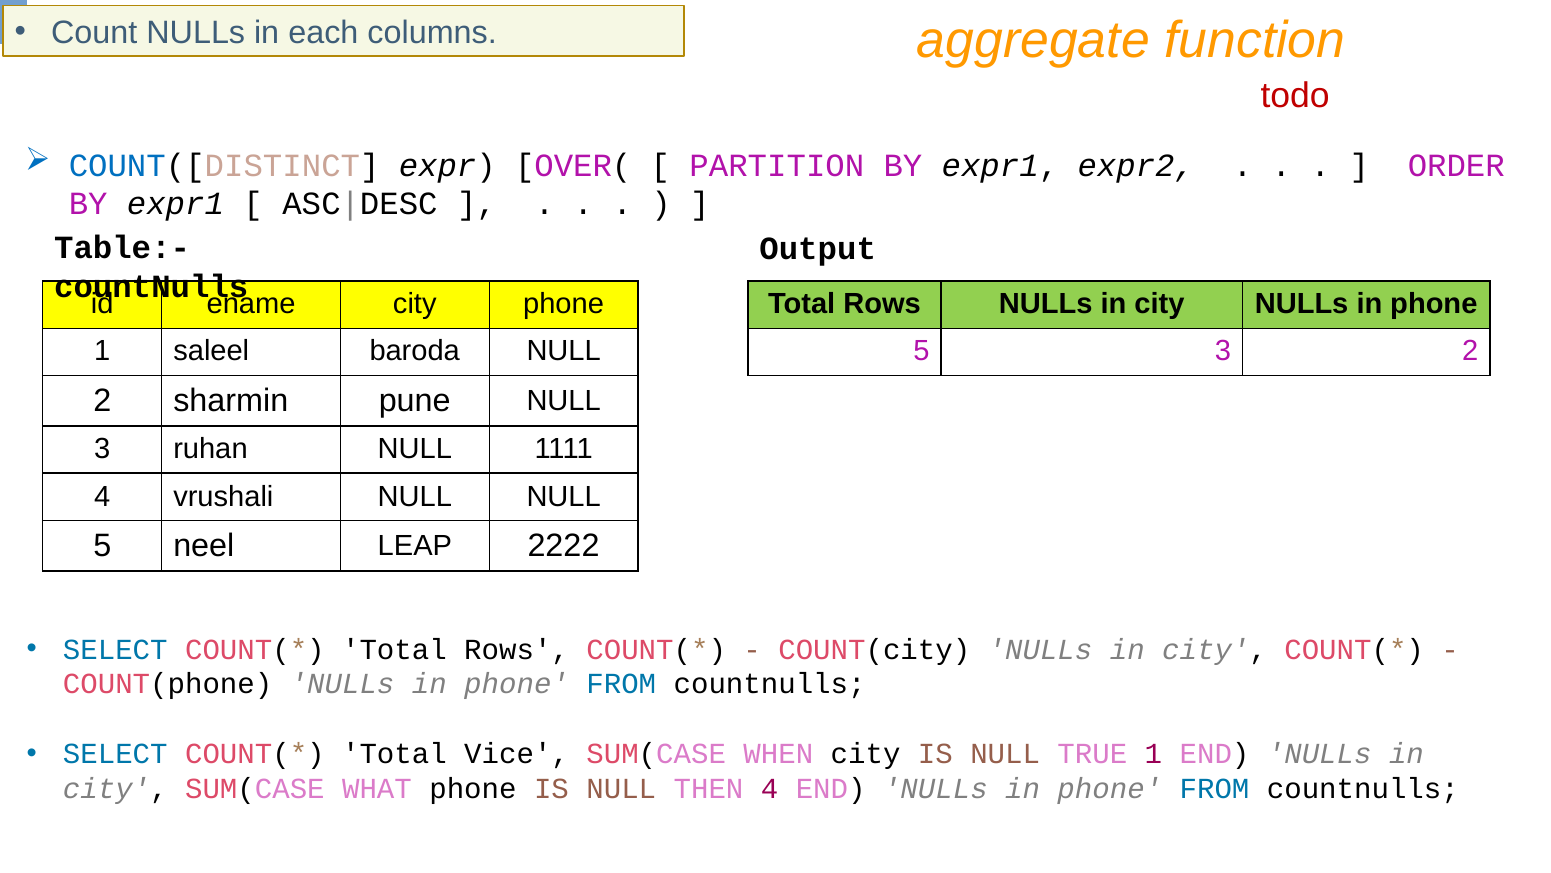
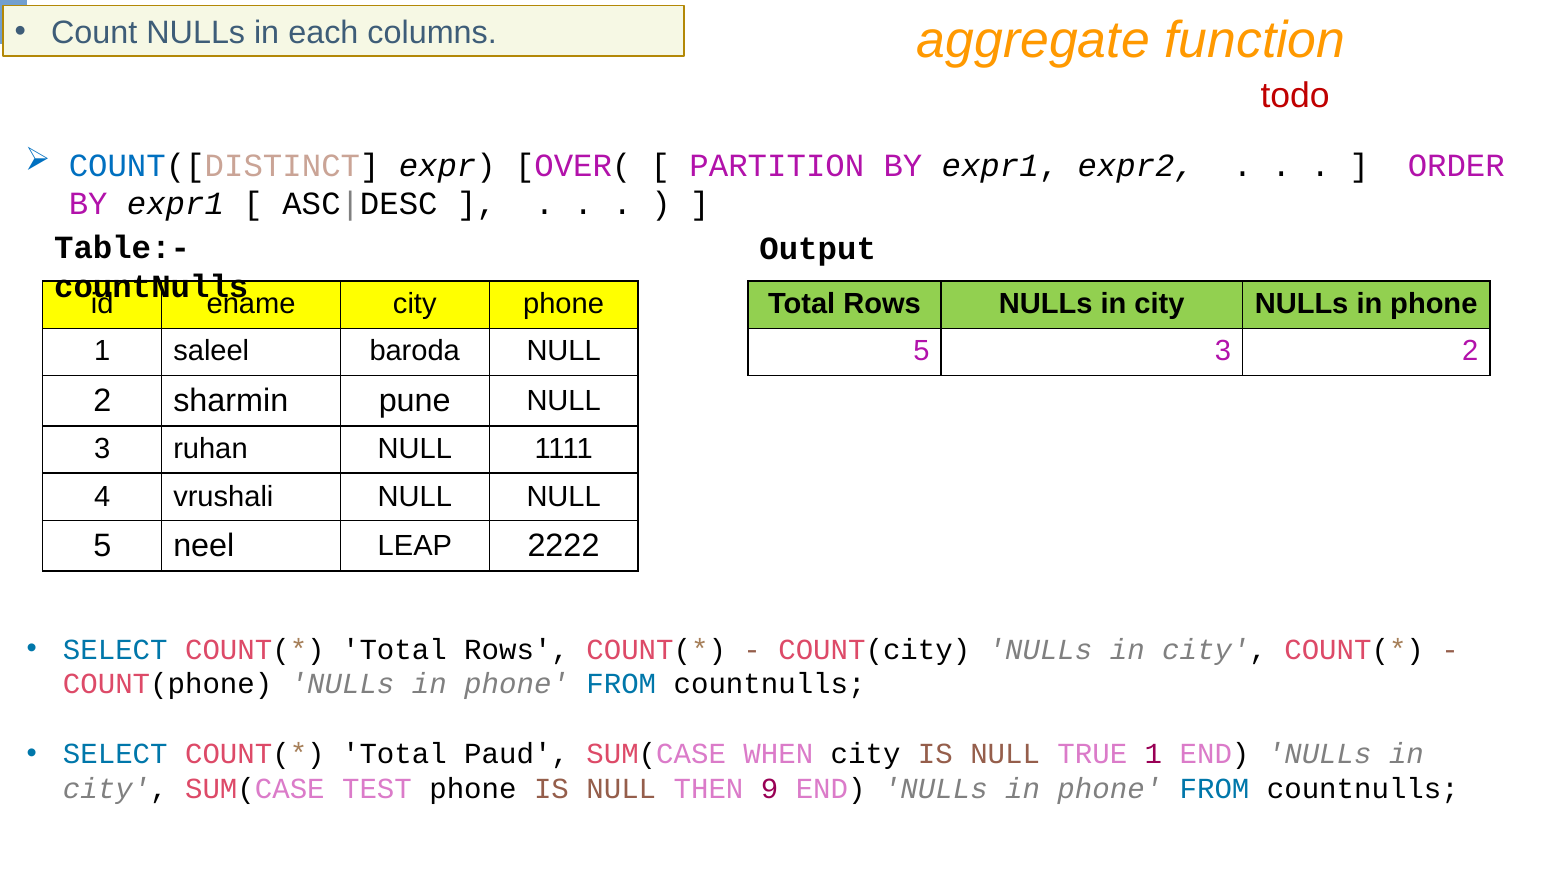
Vice: Vice -> Paud
WHAT: WHAT -> TEST
THEN 4: 4 -> 9
